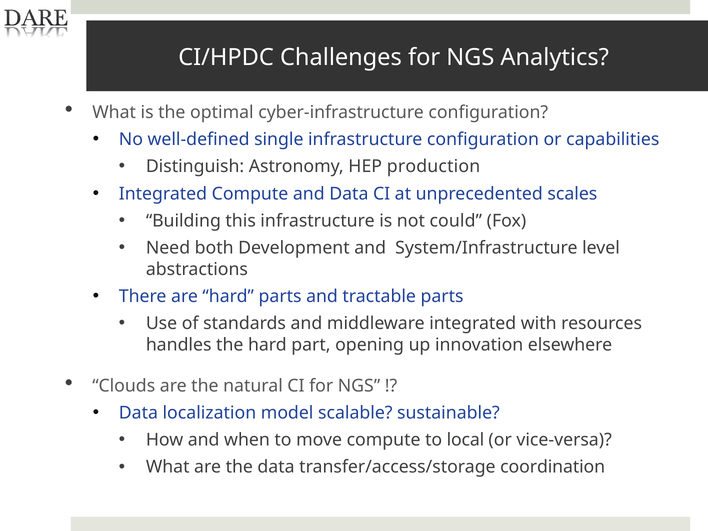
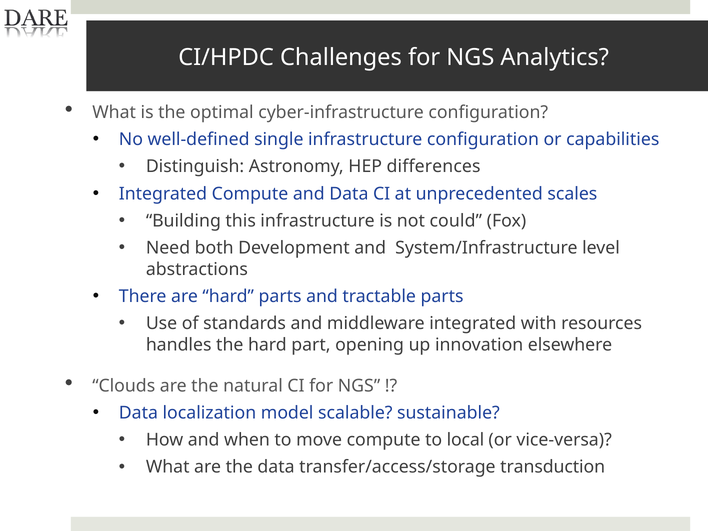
production: production -> differences
coordination: coordination -> transduction
